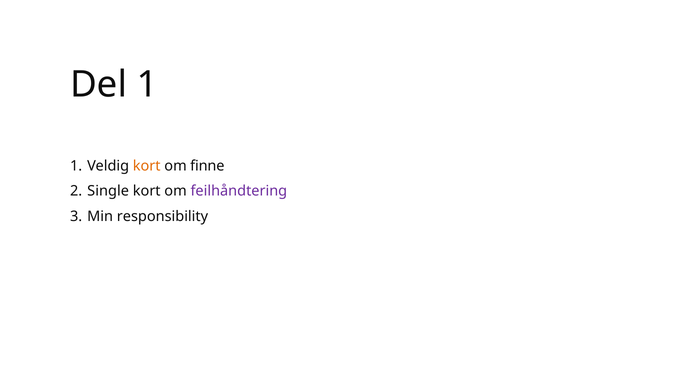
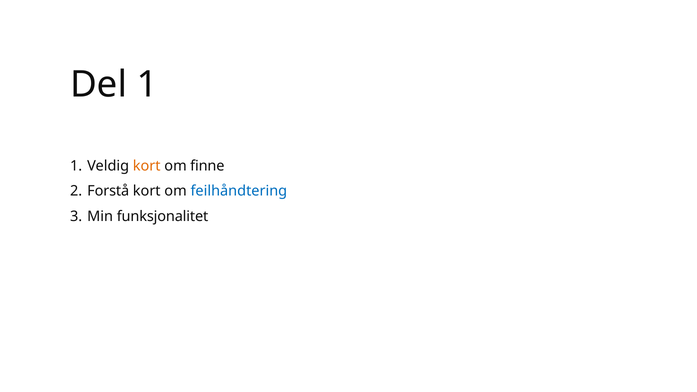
Single: Single -> Forstå
feilhåndtering colour: purple -> blue
responsibility: responsibility -> funksjonalitet
